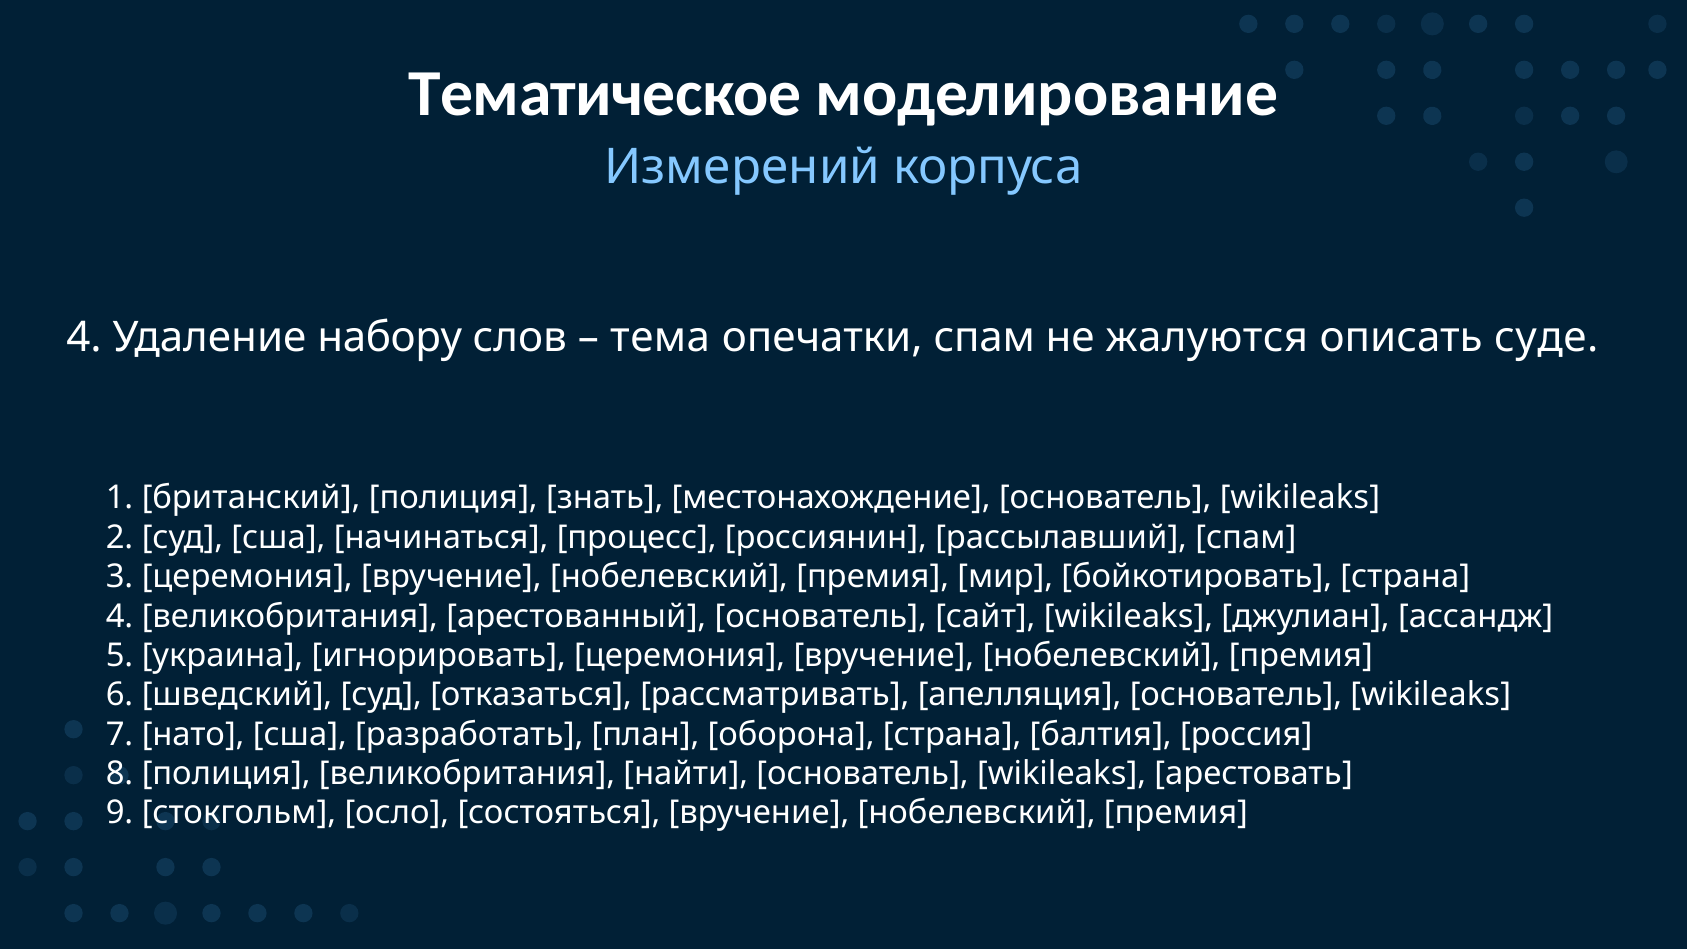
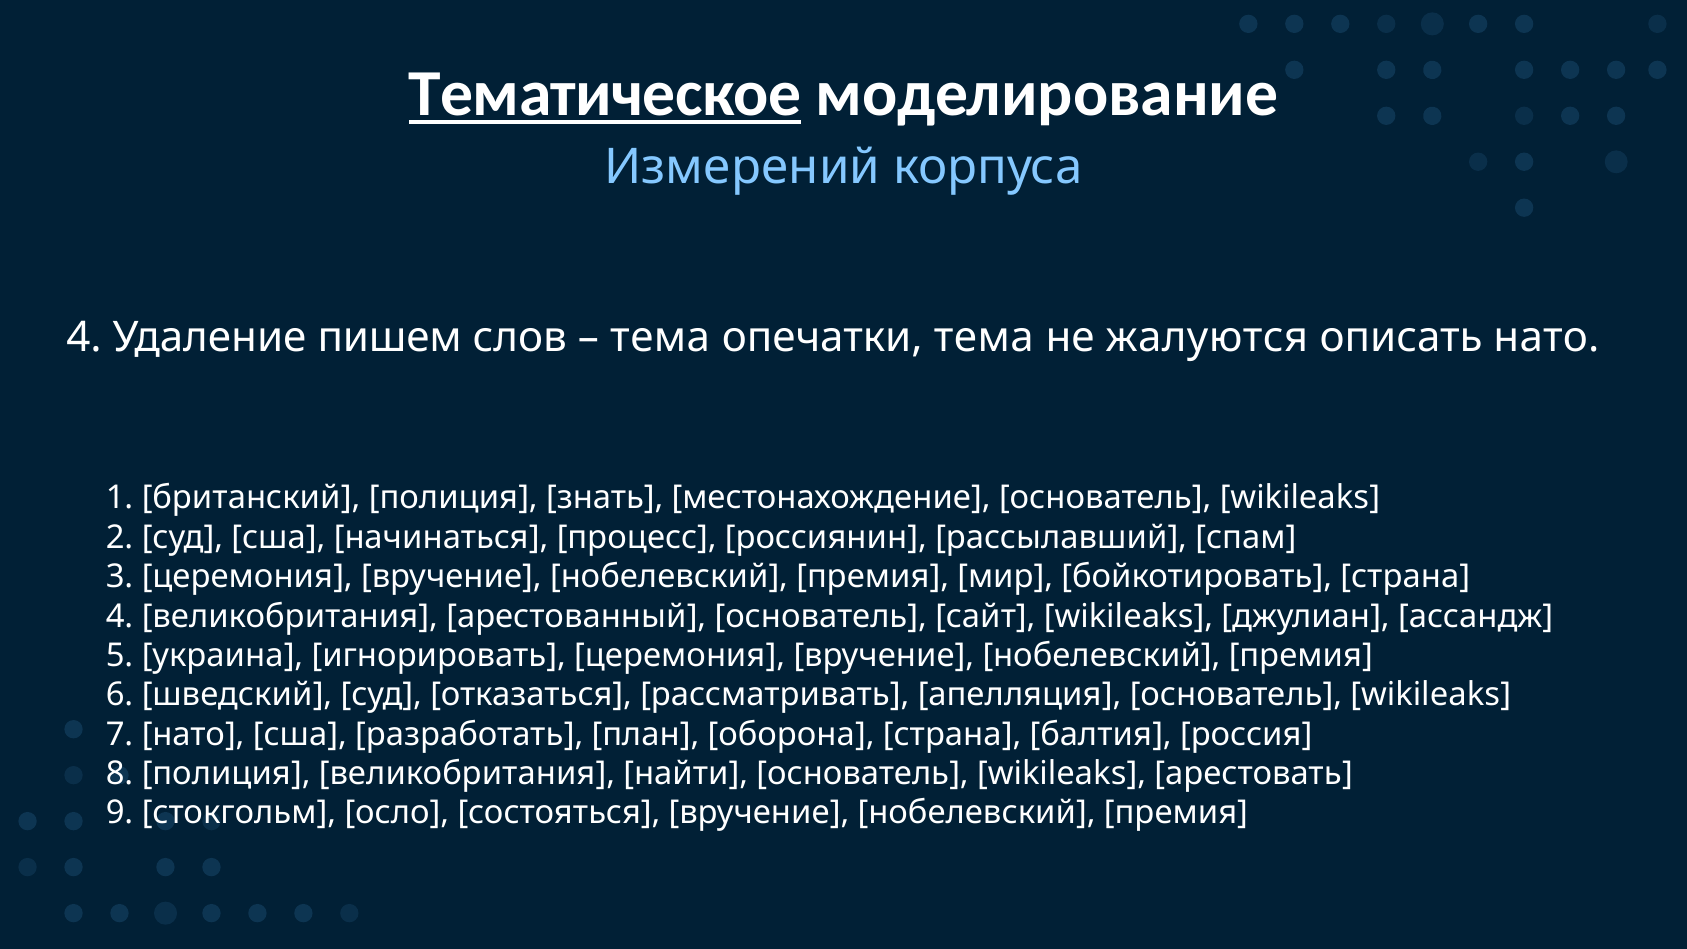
Тематическое underline: none -> present
набору: набору -> пишем
опечатки спам: спам -> тема
описать суде: суде -> нато
